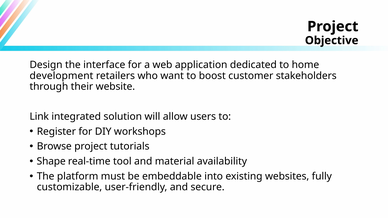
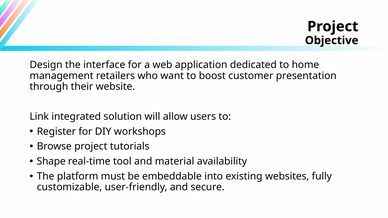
development: development -> management
stakeholders: stakeholders -> presentation
